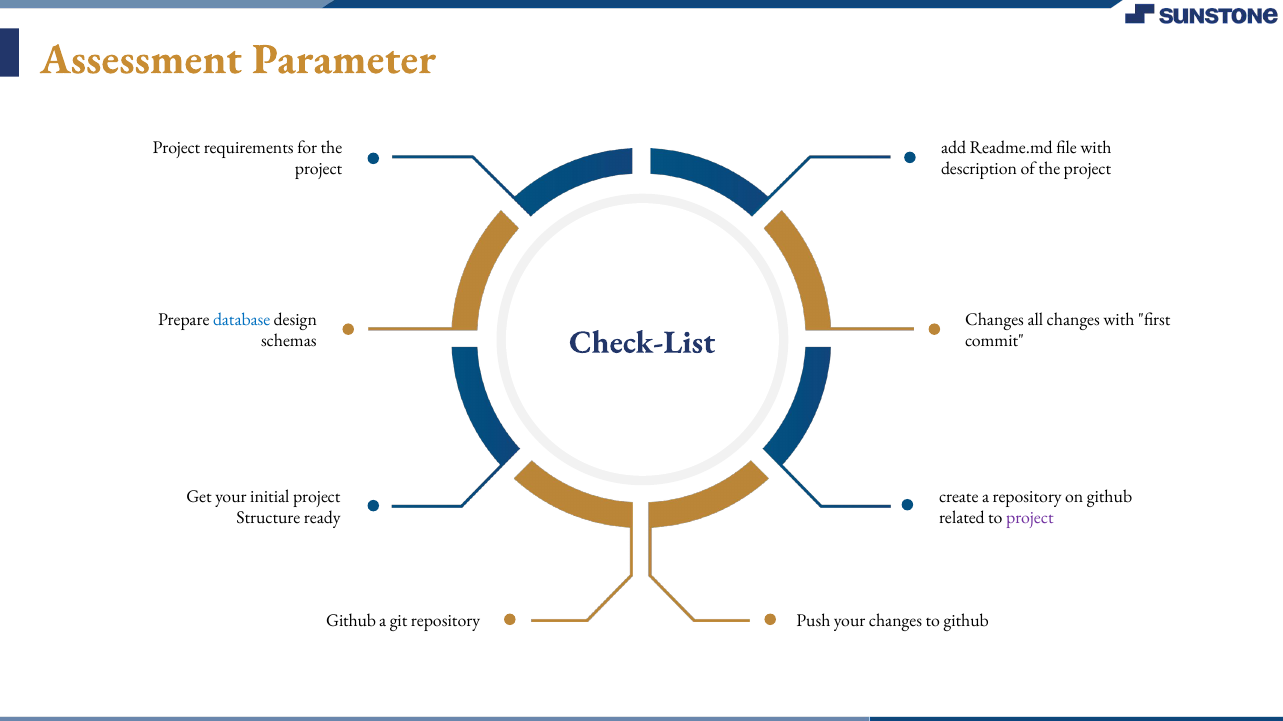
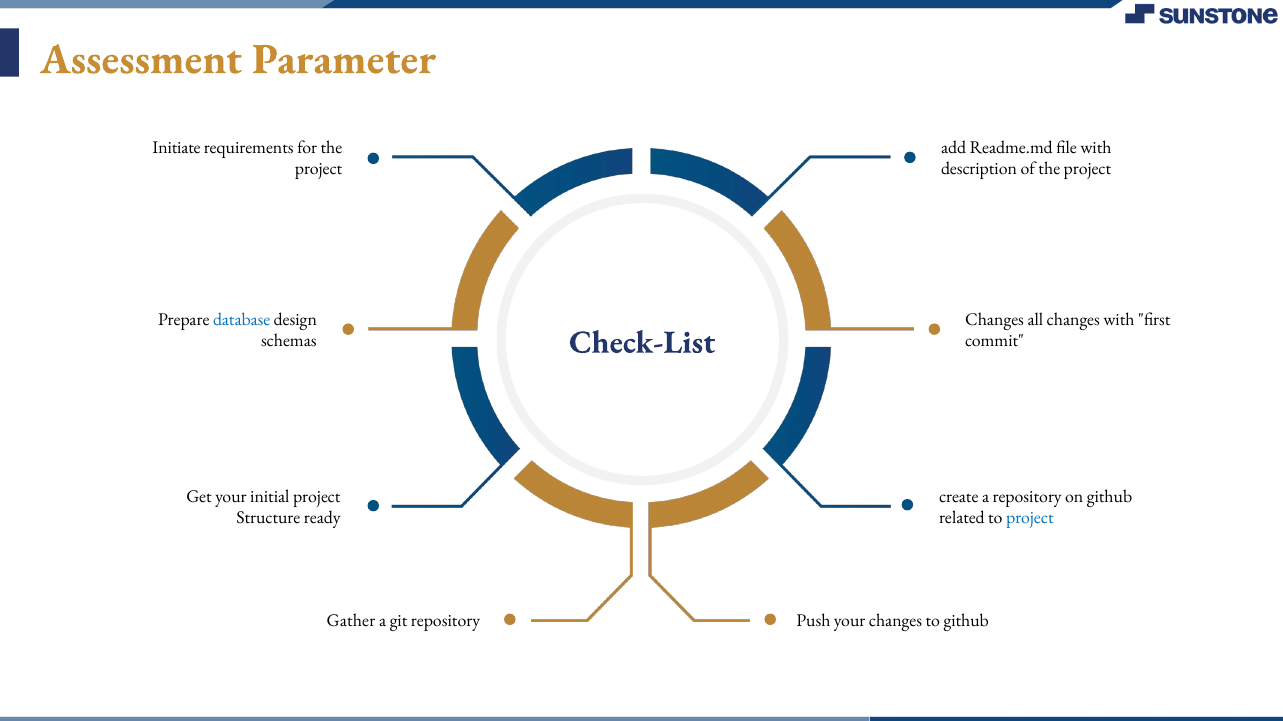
Project at (177, 148): Project -> Initiate
project at (1030, 518) colour: purple -> blue
Github at (351, 621): Github -> Gather
